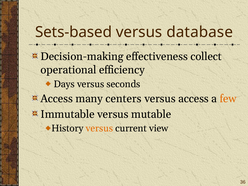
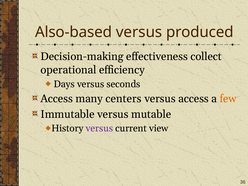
Sets-based: Sets-based -> Also-based
database: database -> produced
versus at (99, 128) colour: orange -> purple
